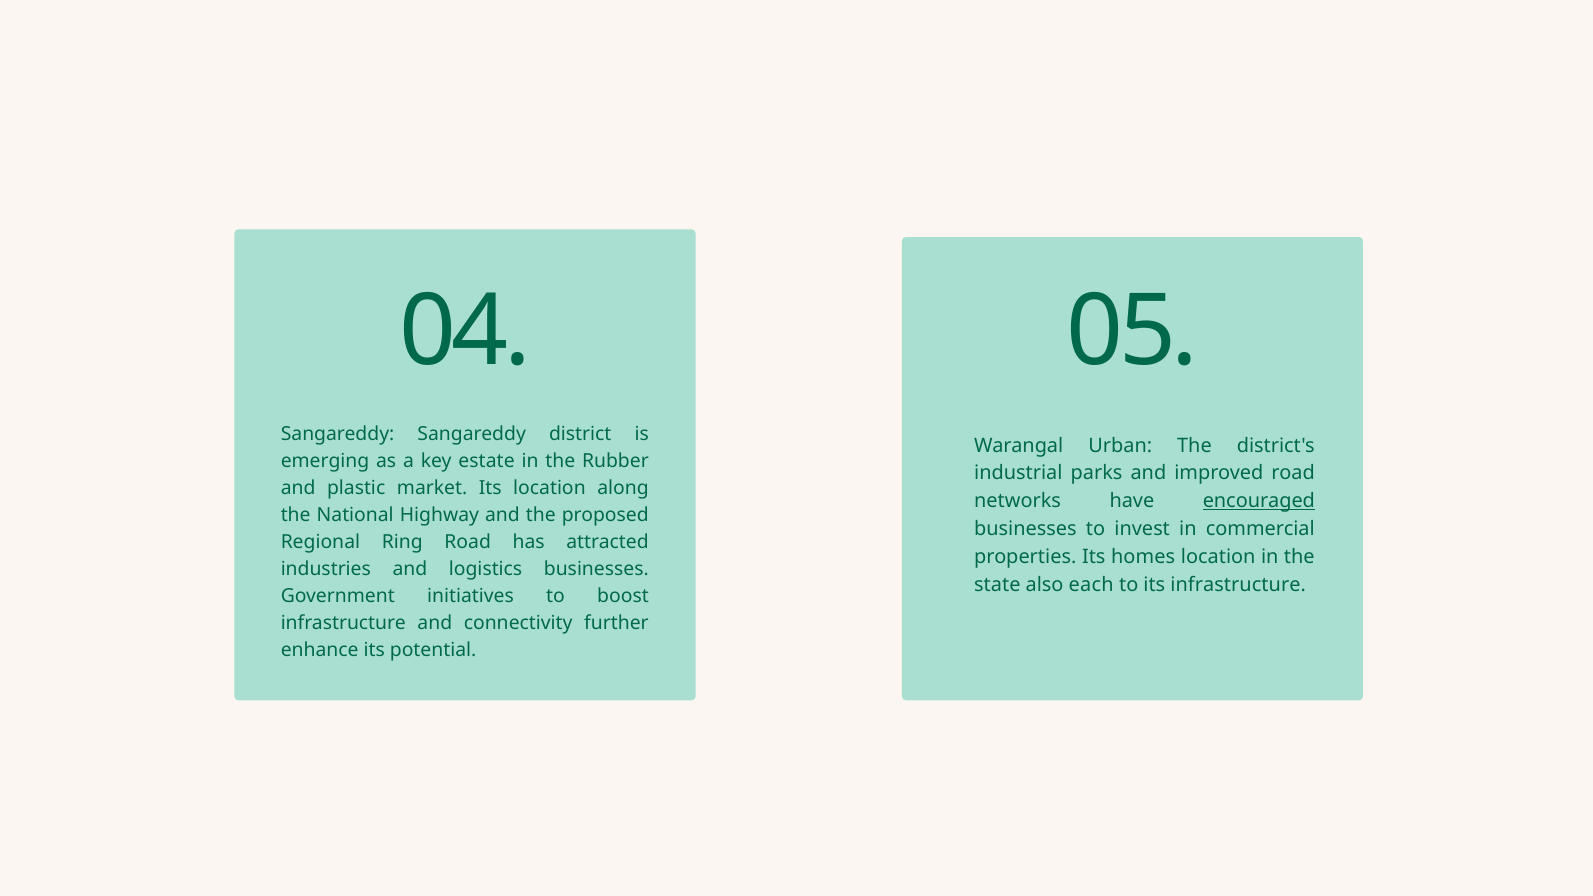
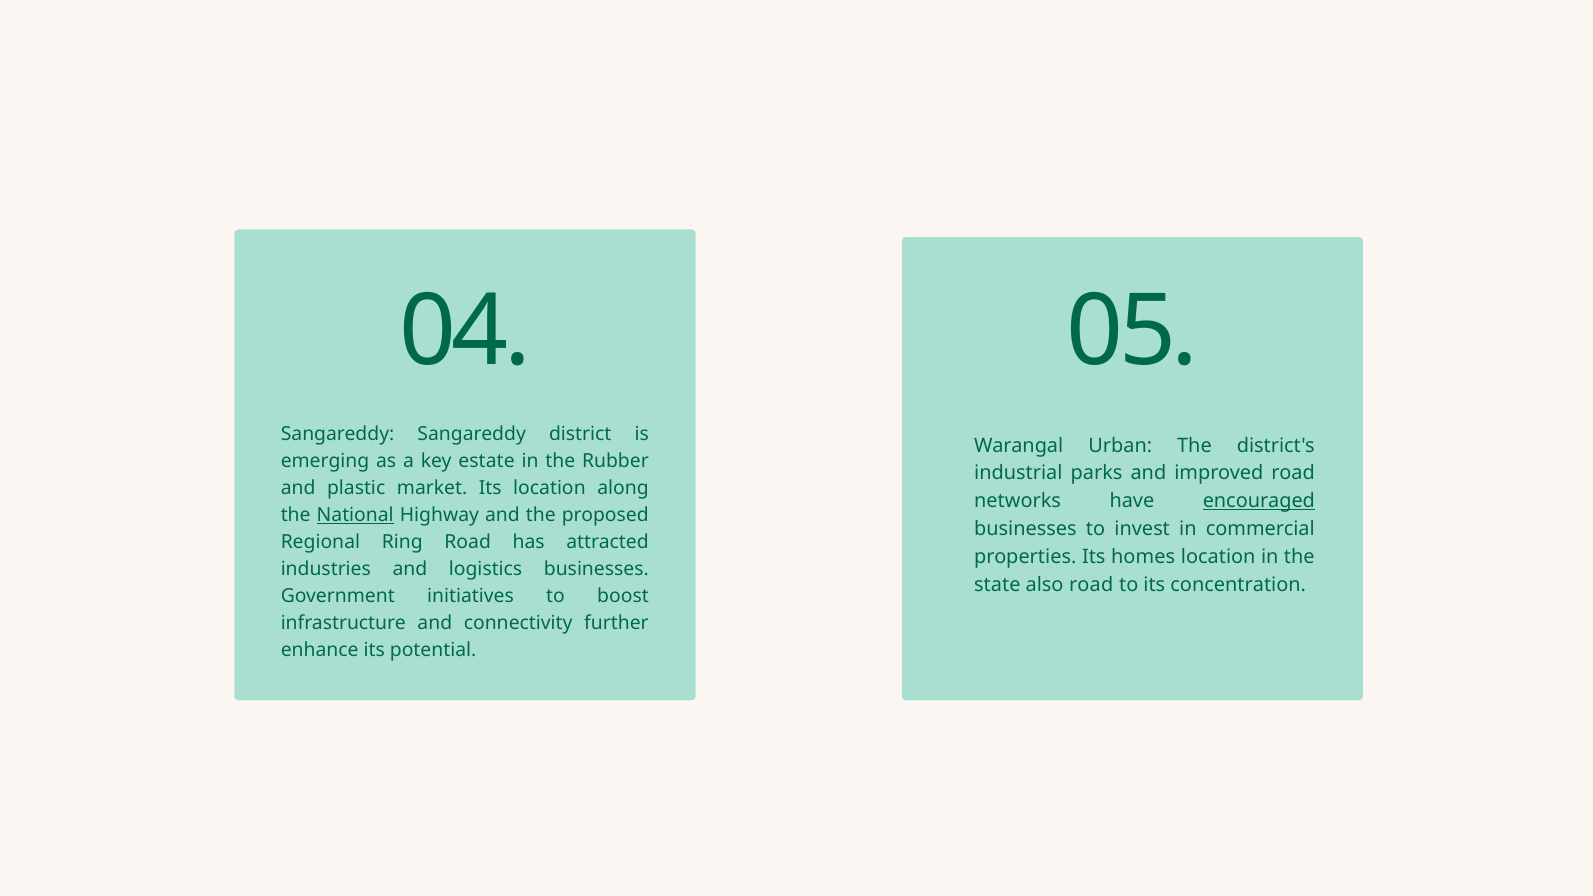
National underline: none -> present
also each: each -> road
its infrastructure: infrastructure -> concentration
